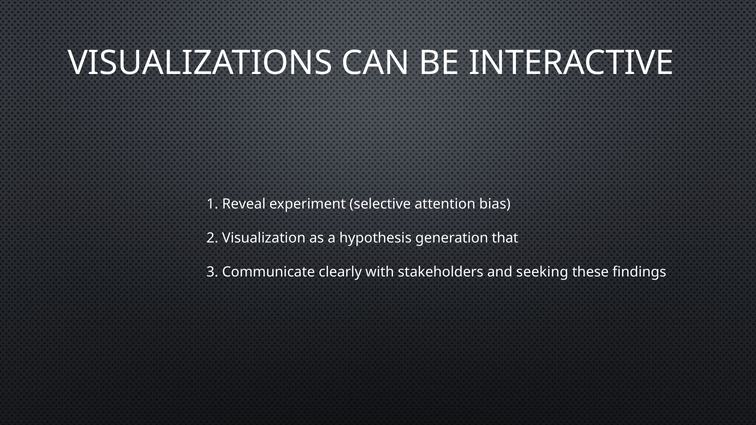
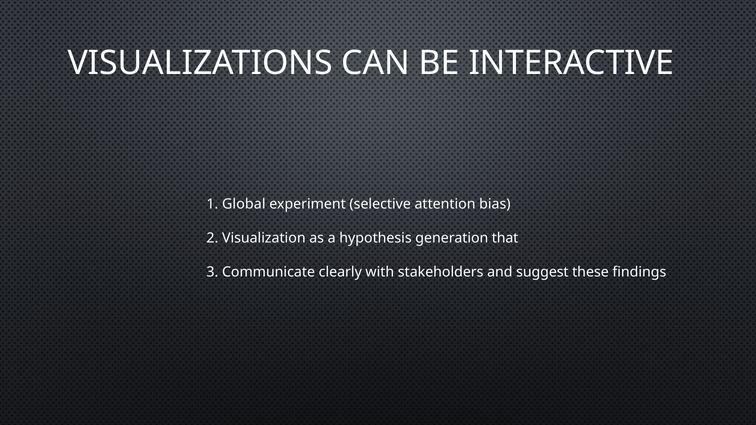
Reveal: Reveal -> Global
seeking: seeking -> suggest
